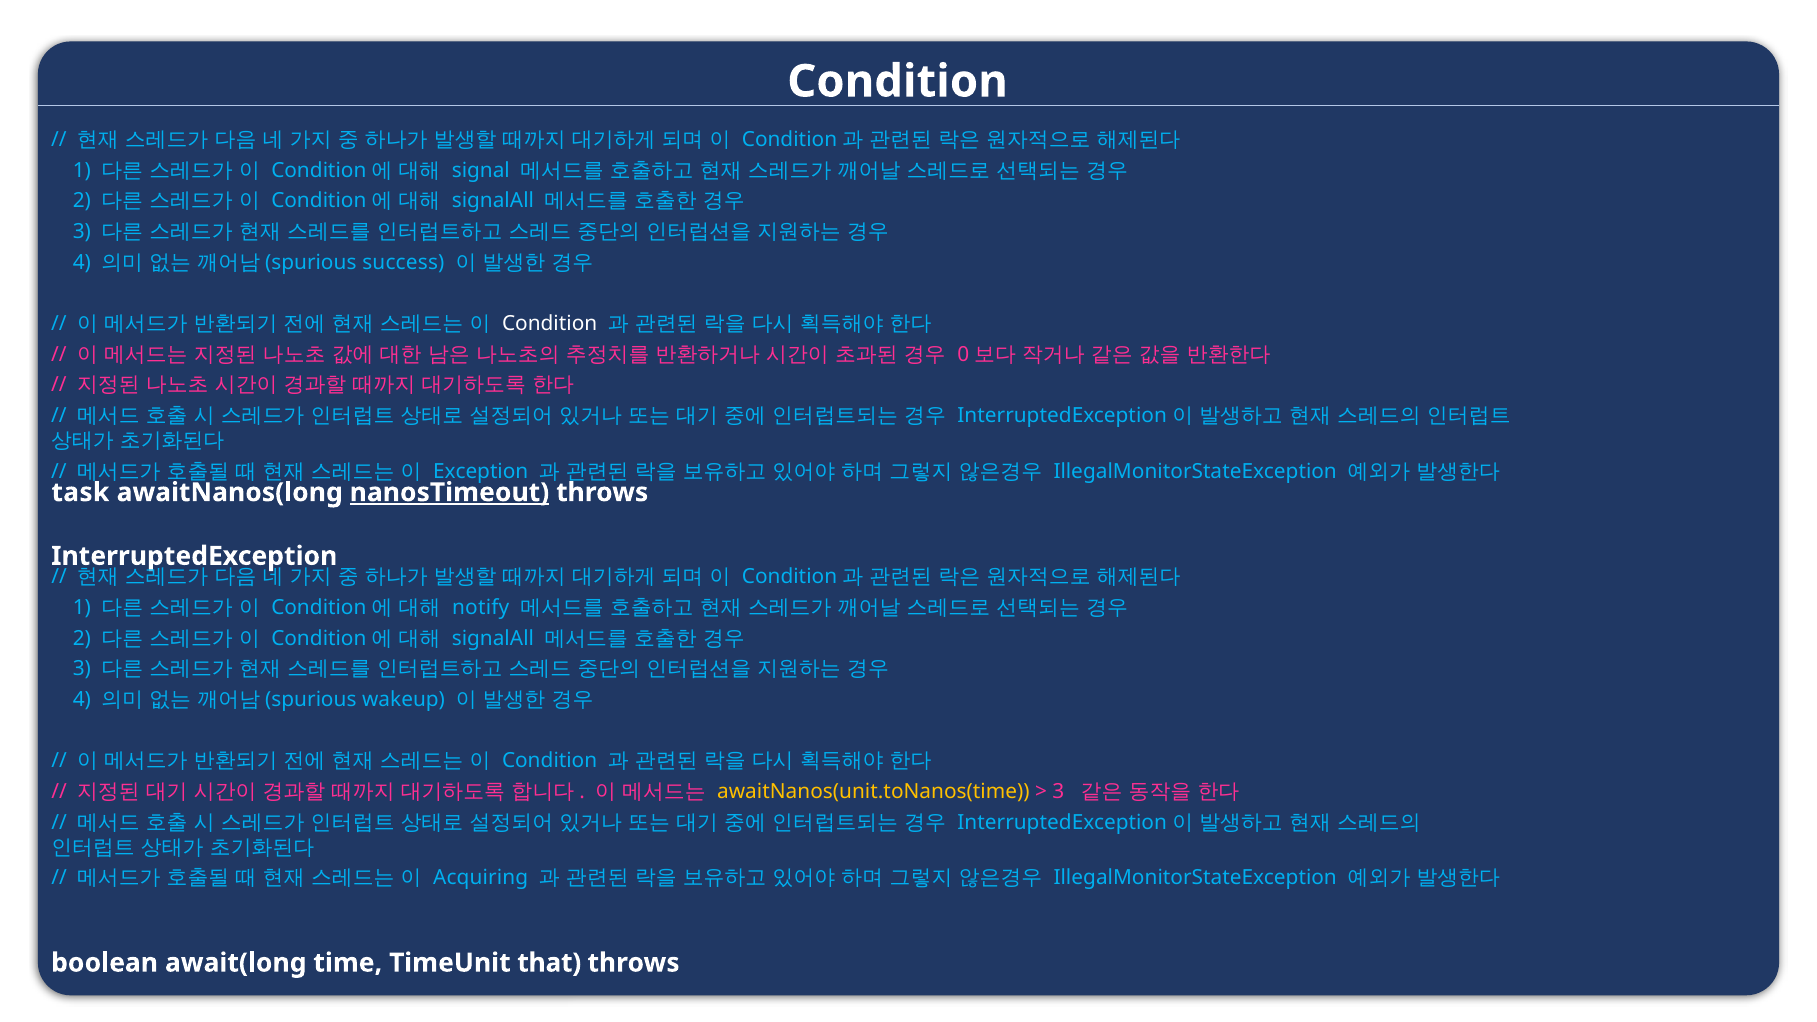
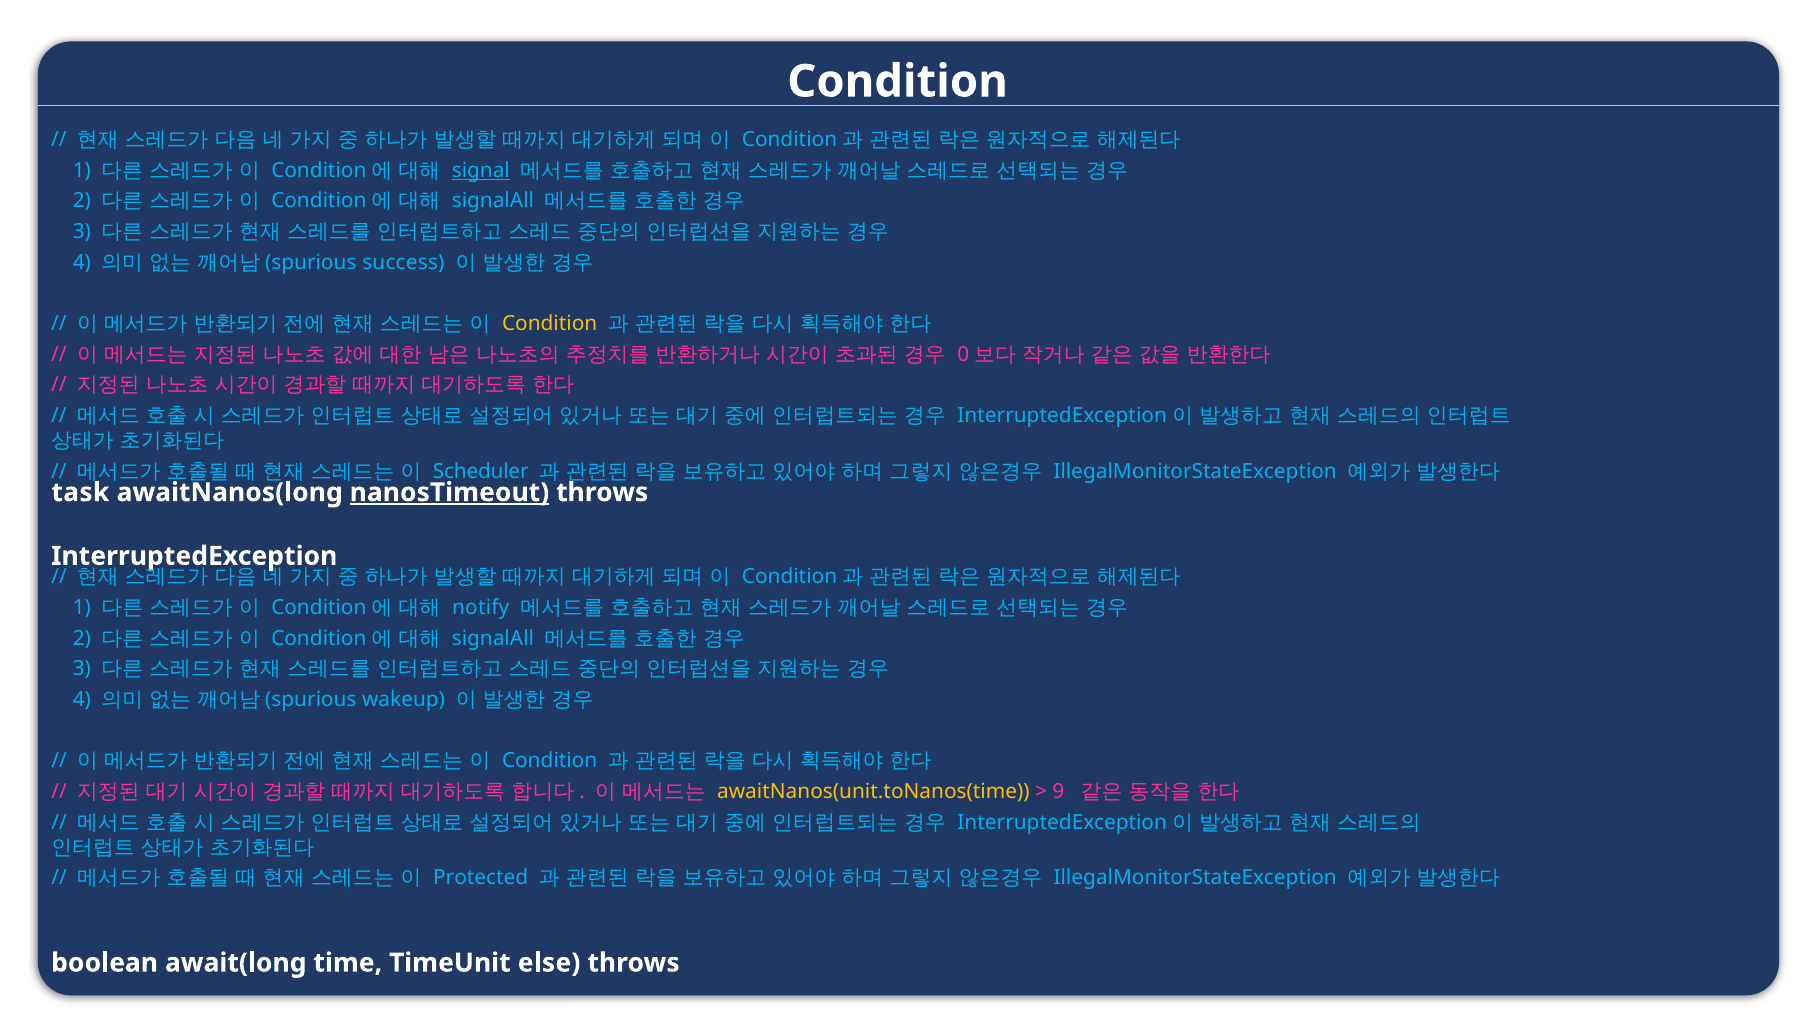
signal underline: none -> present
Condition at (550, 324) colour: white -> yellow
Exception: Exception -> Scheduler
3 at (1058, 792): 3 -> 9
Acquiring: Acquiring -> Protected
that: that -> else
